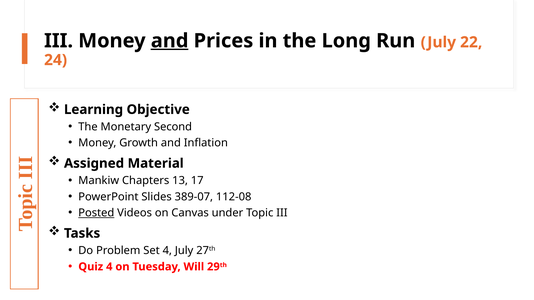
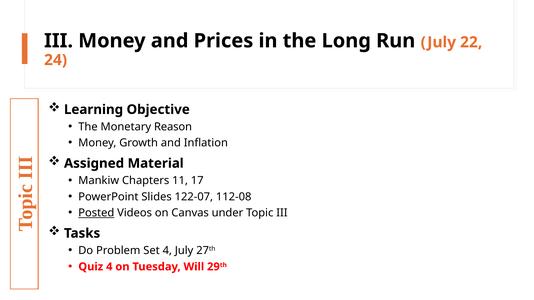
and at (170, 41) underline: present -> none
Second: Second -> Reason
13: 13 -> 11
389-07: 389-07 -> 122-07
